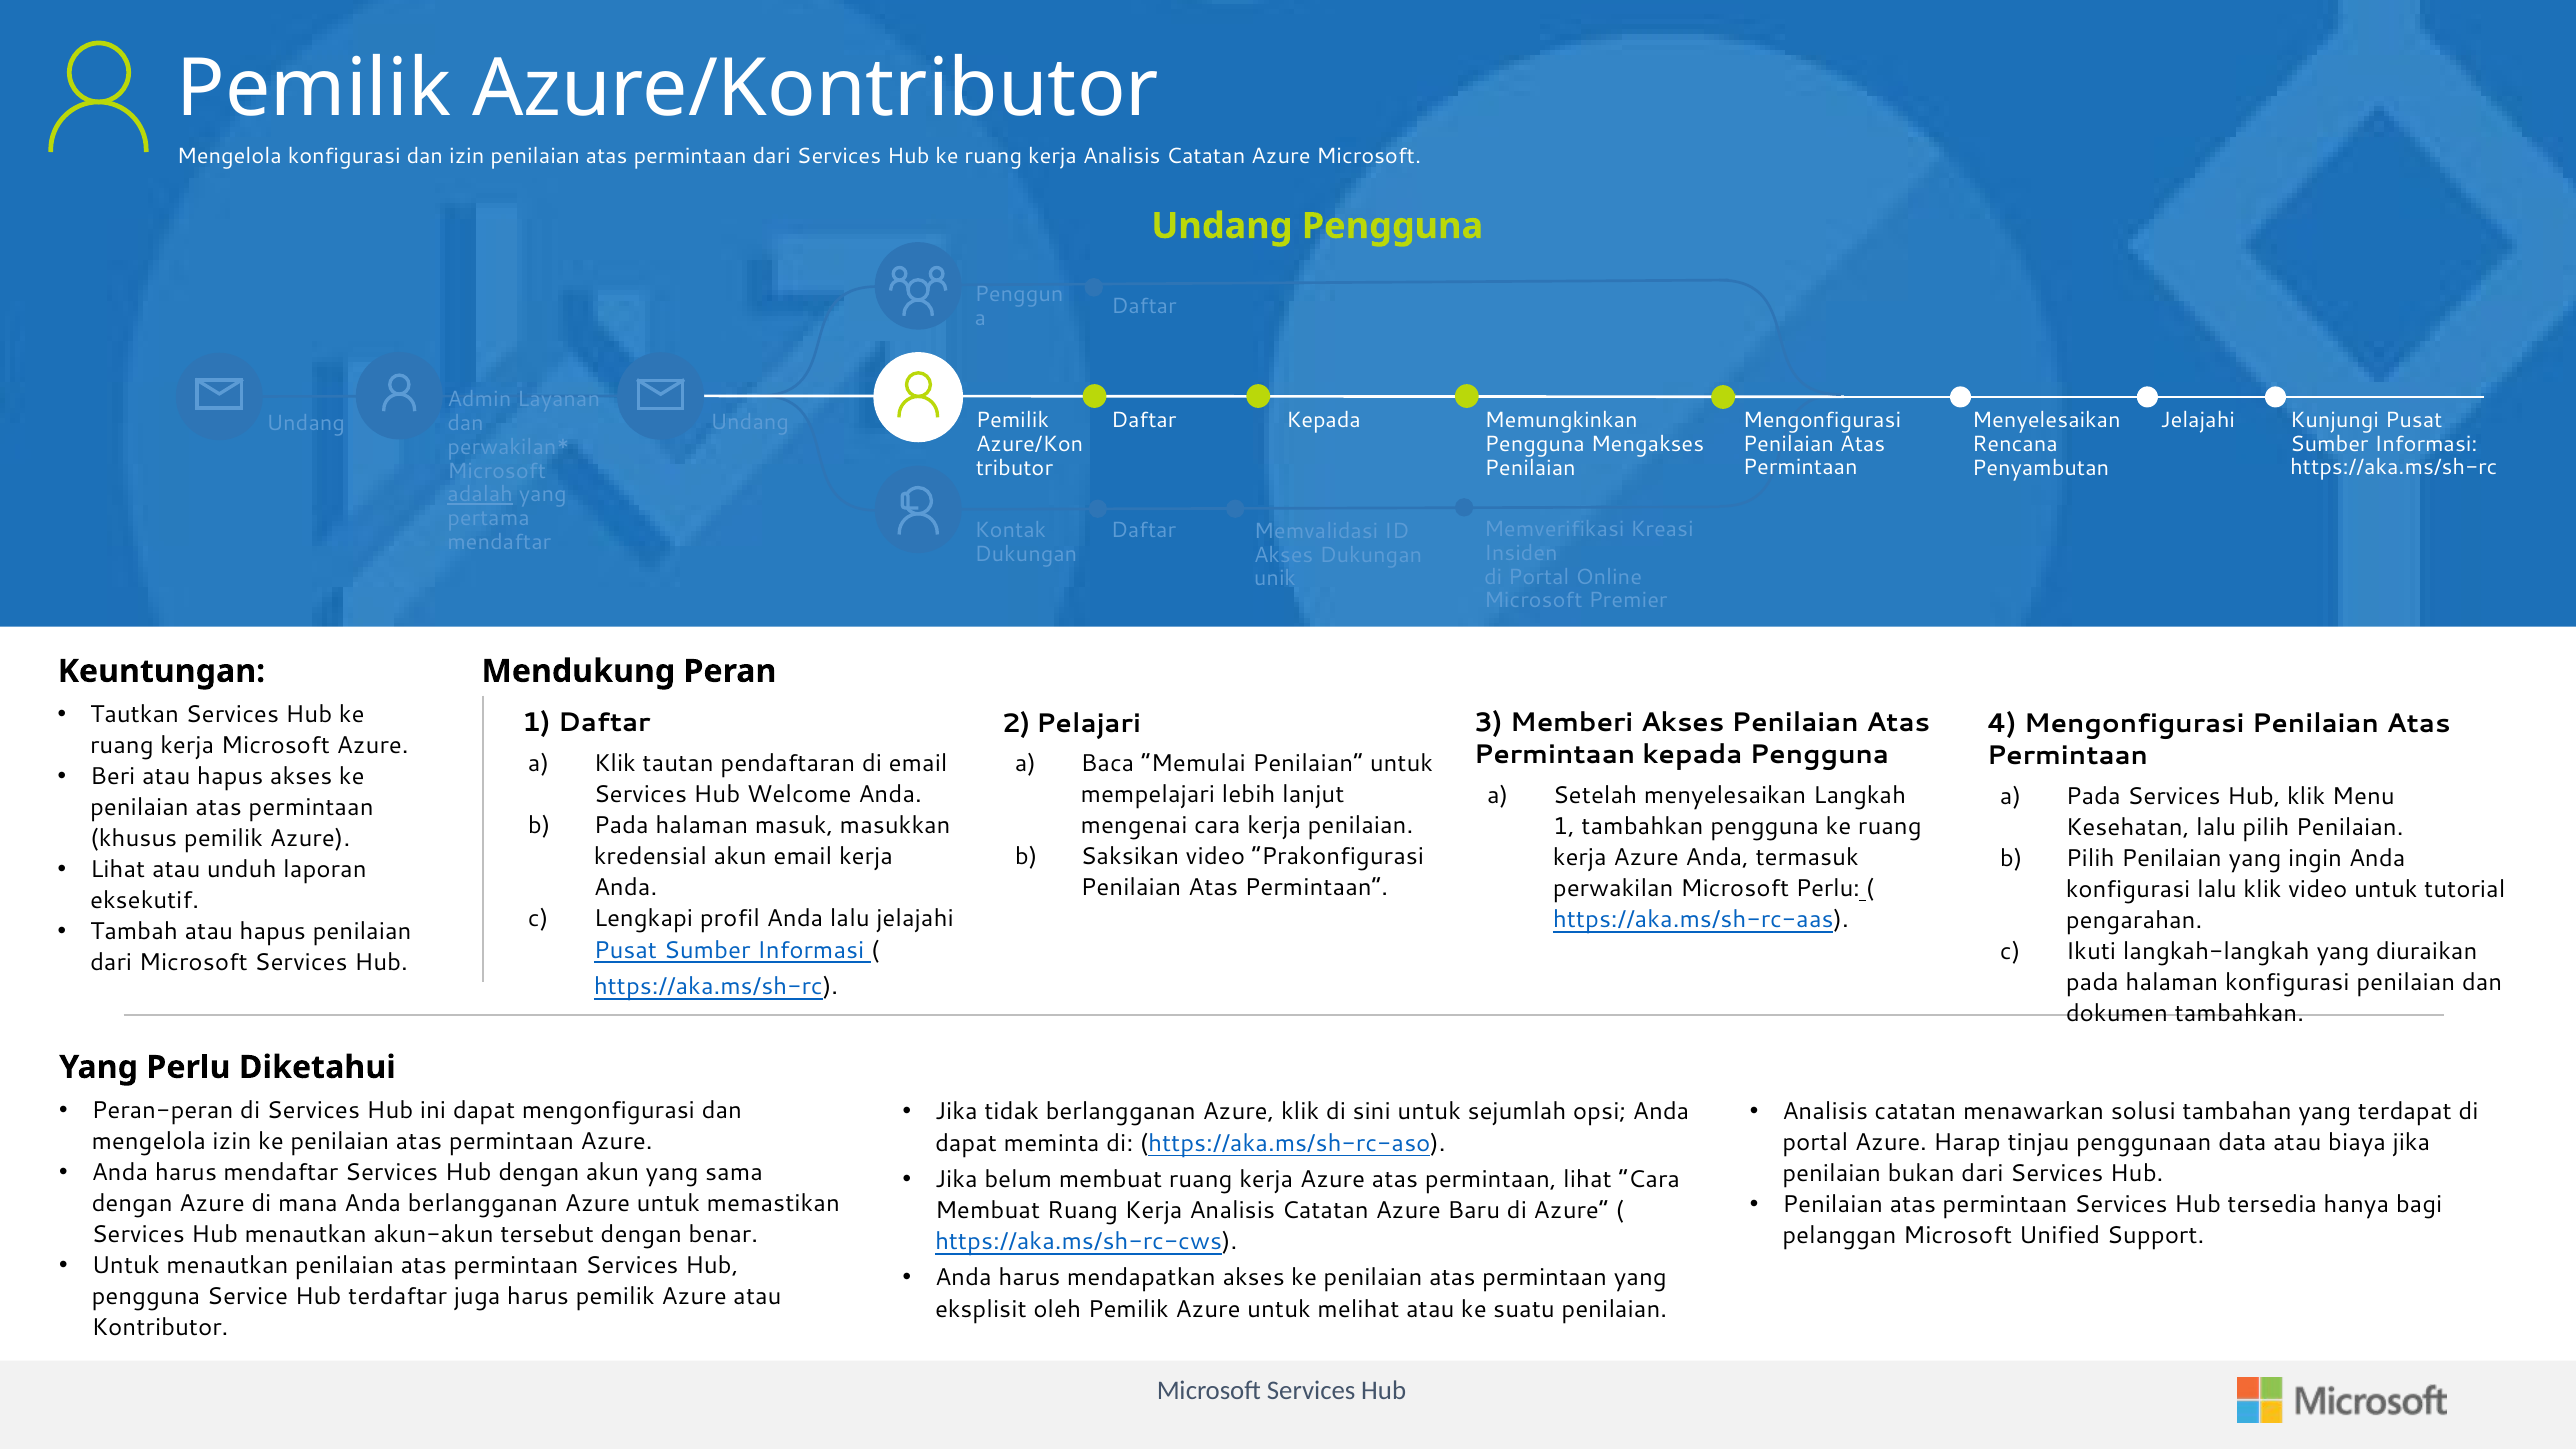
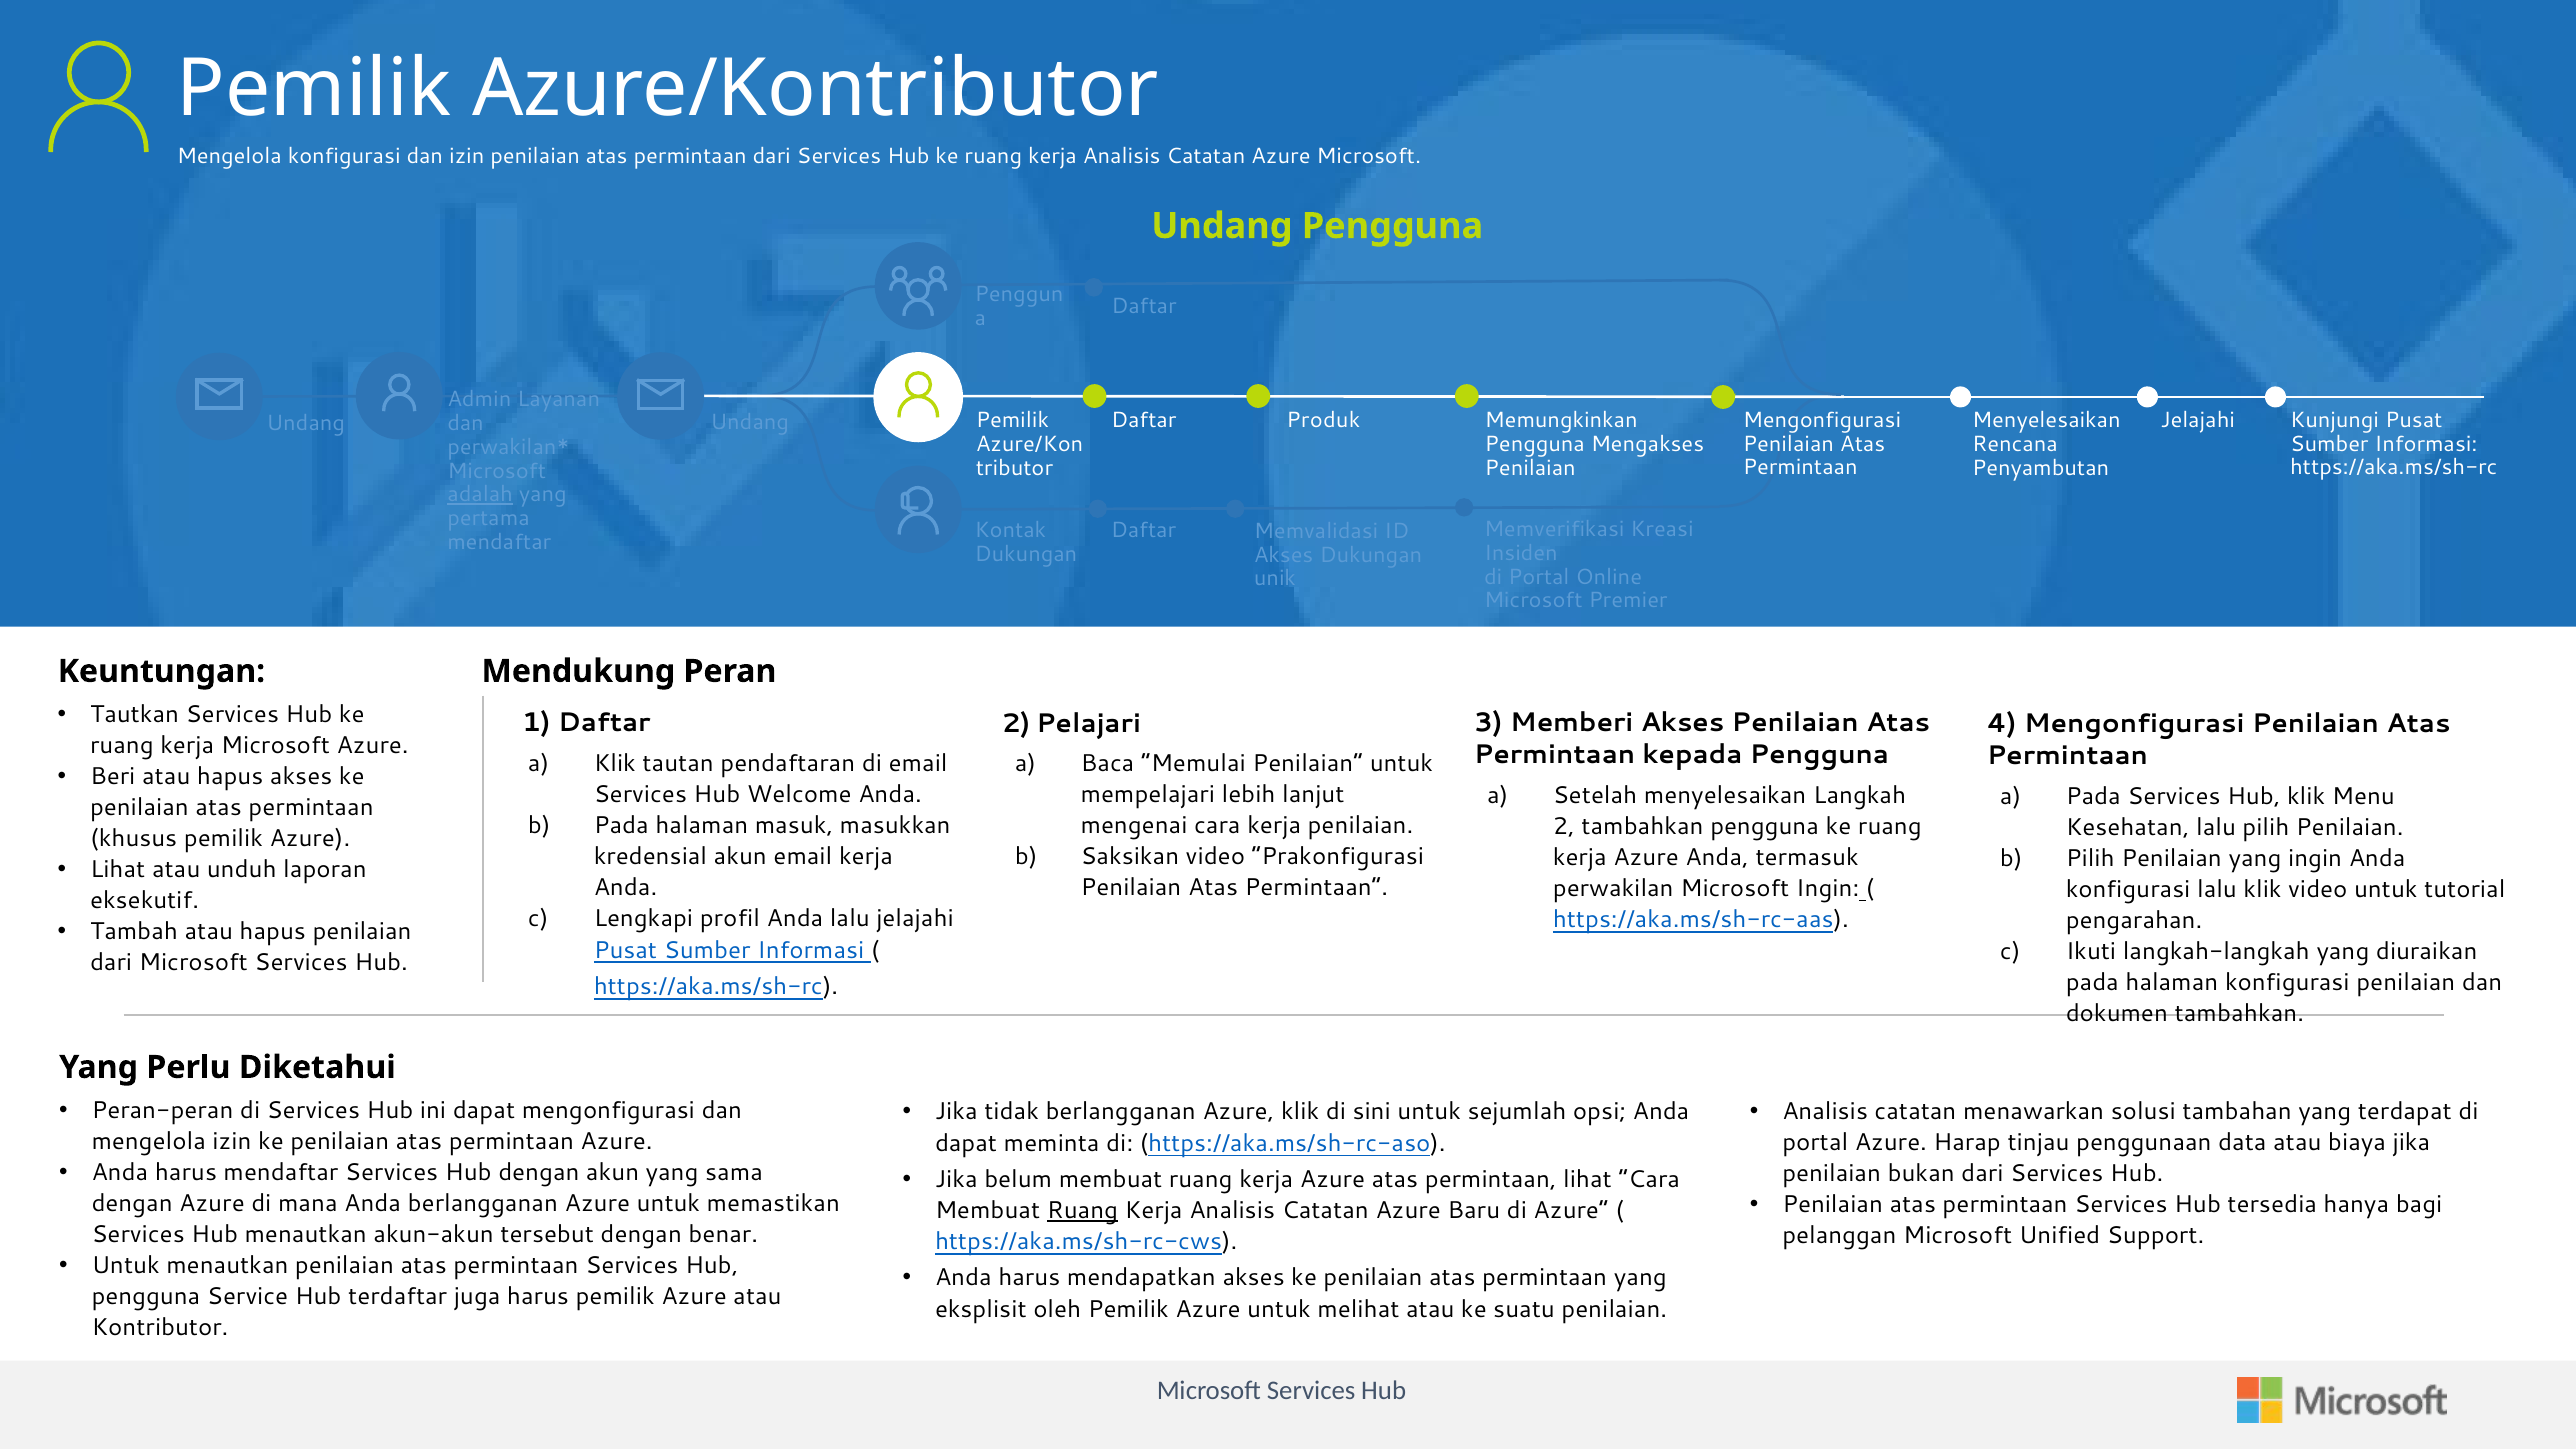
Kepada at (1324, 420): Kepada -> Produk
1 at (1564, 826): 1 -> 2
Microsoft Perlu: Perlu -> Ingin
Ruang at (1082, 1210) underline: none -> present
